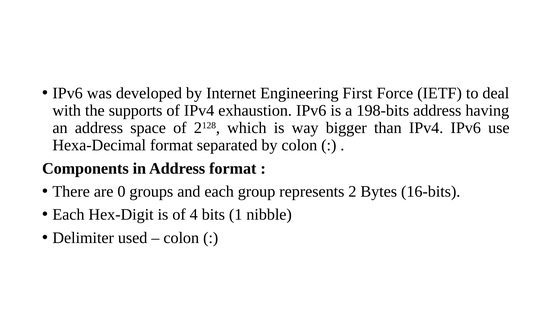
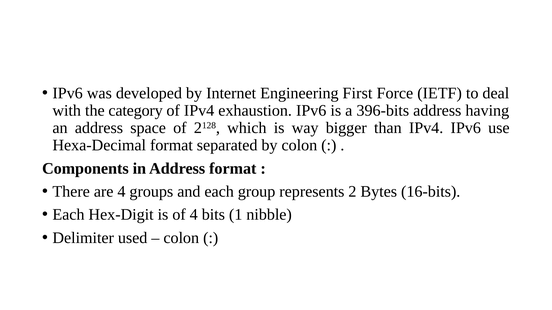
supports: supports -> category
198-bits: 198-bits -> 396-bits
are 0: 0 -> 4
